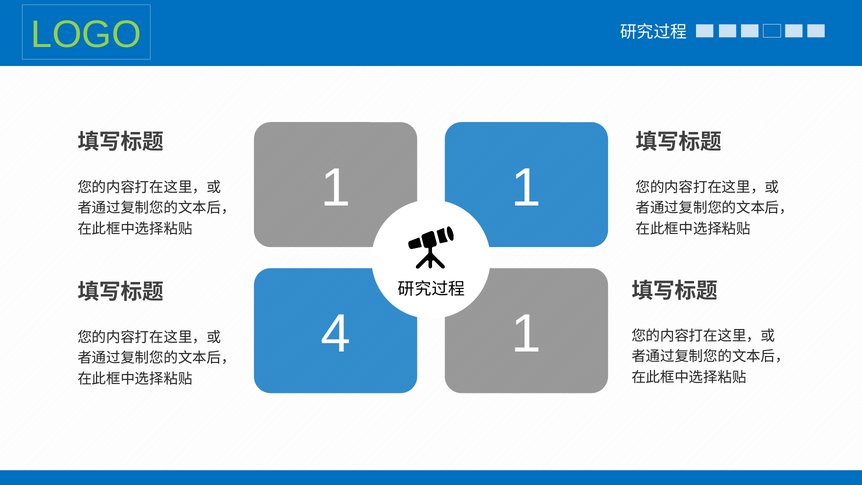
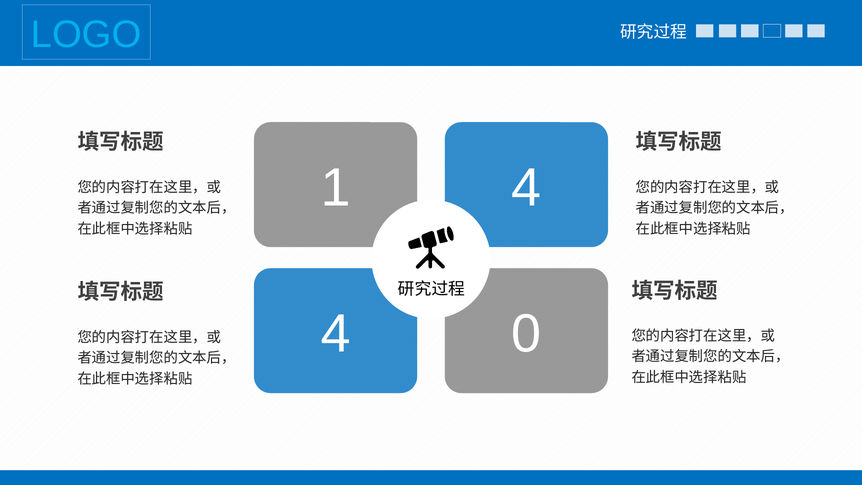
LOGO colour: light green -> light blue
1 1: 1 -> 4
4 1: 1 -> 0
